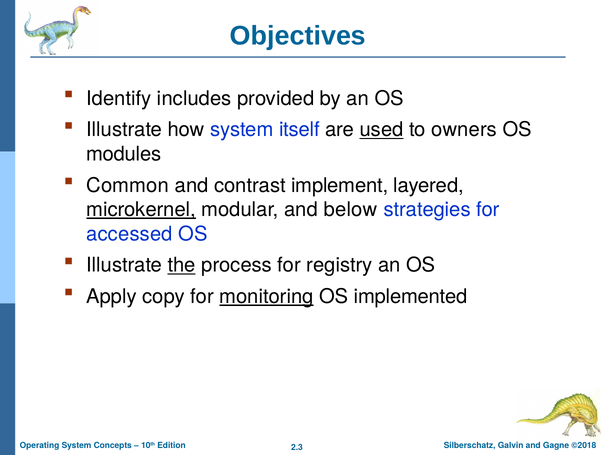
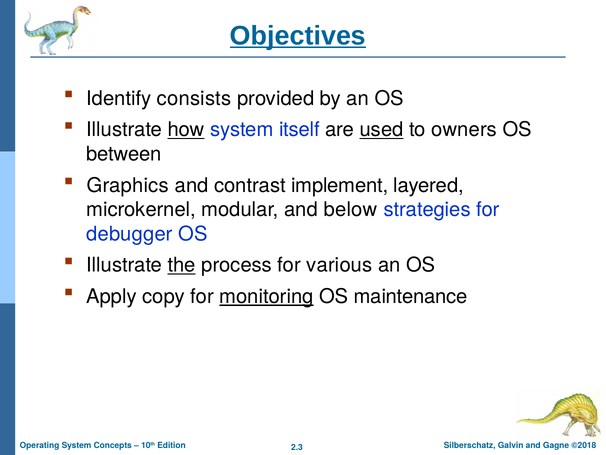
Objectives underline: none -> present
includes: includes -> consists
how underline: none -> present
modules: modules -> between
Common: Common -> Graphics
microkernel underline: present -> none
accessed: accessed -> debugger
registry: registry -> various
implemented: implemented -> maintenance
